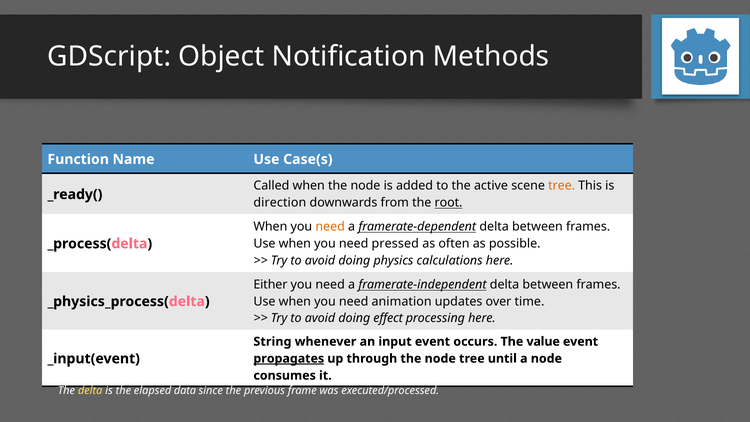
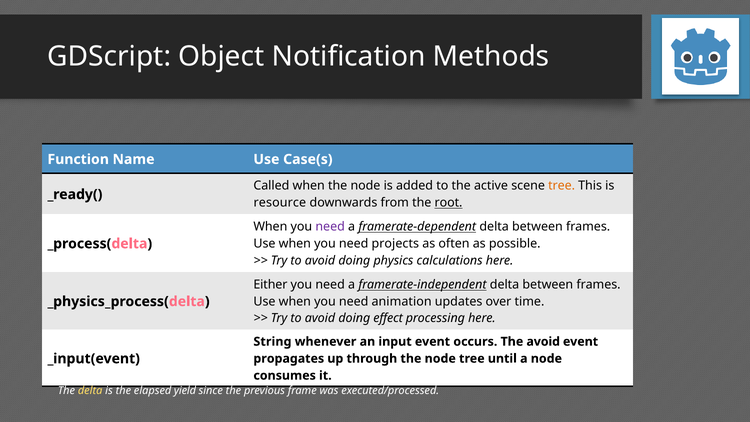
direction: direction -> resource
need at (330, 227) colour: orange -> purple
pressed: pressed -> projects
The value: value -> avoid
propagates underline: present -> none
data: data -> yield
